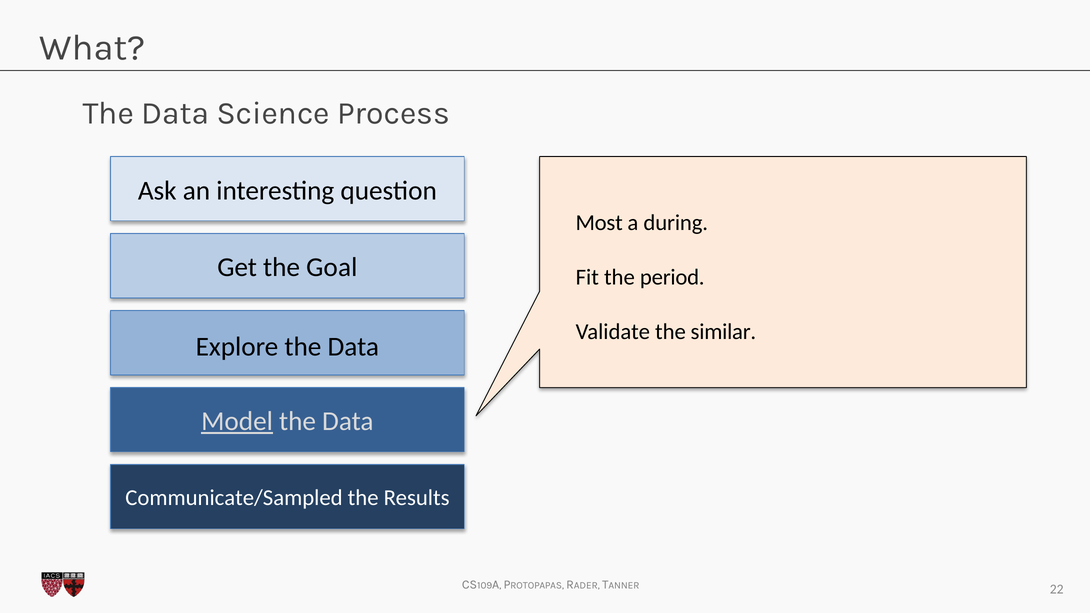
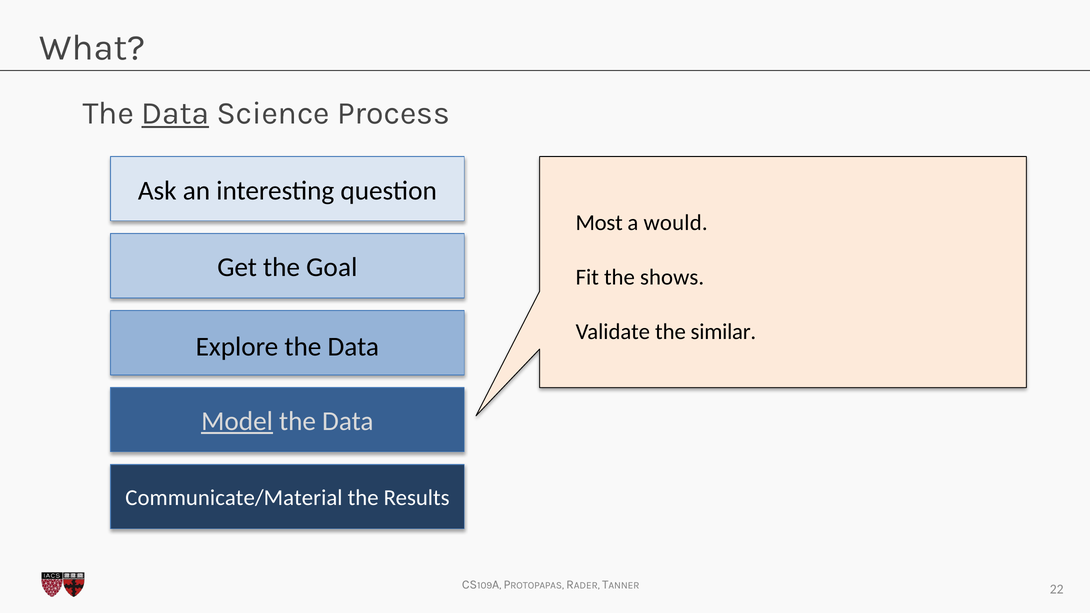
Data at (175, 113) underline: none -> present
during: during -> would
period: period -> shows
Communicate/Sampled: Communicate/Sampled -> Communicate/Material
